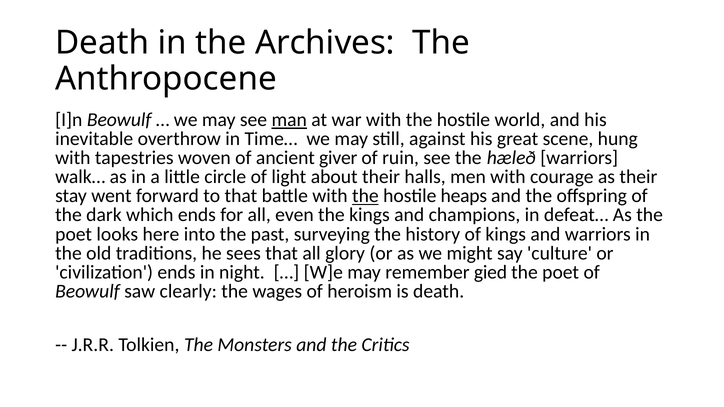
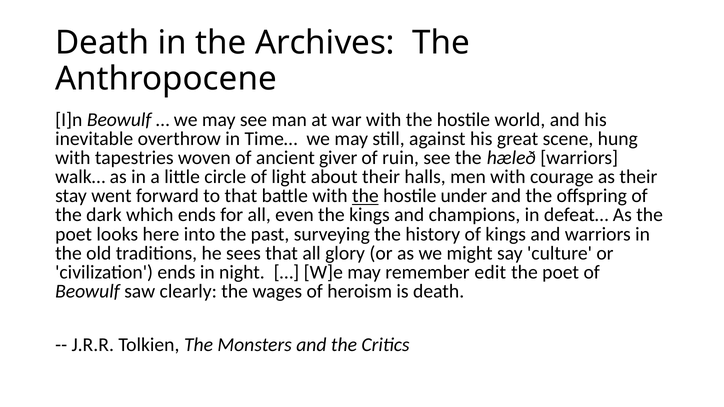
man underline: present -> none
heaps: heaps -> under
gied: gied -> edit
